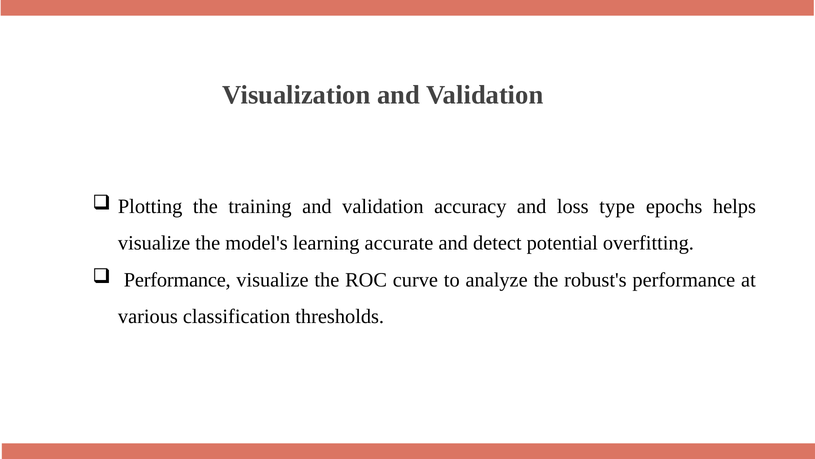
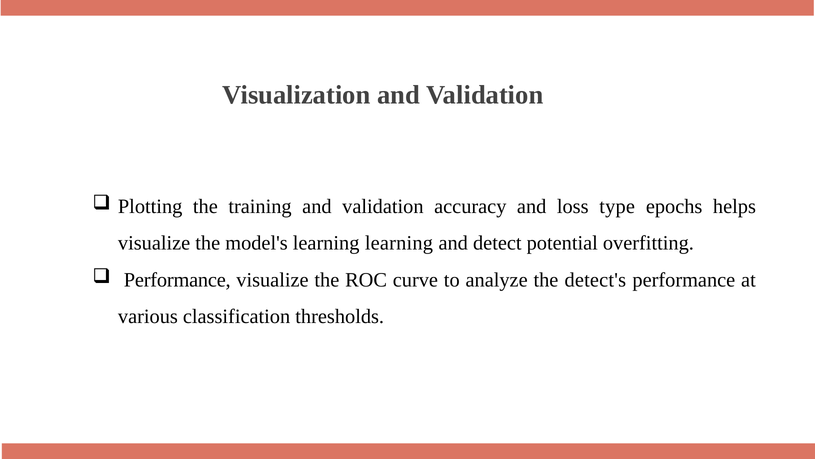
learning accurate: accurate -> learning
robust's: robust's -> detect's
